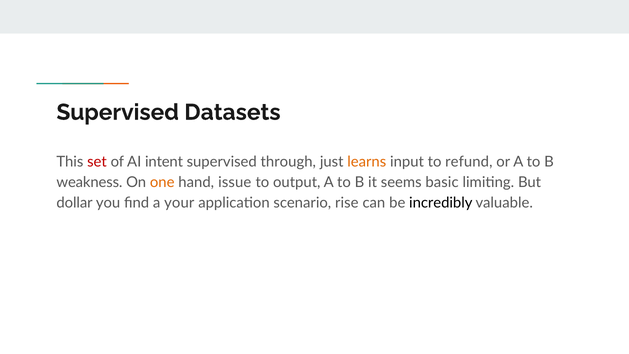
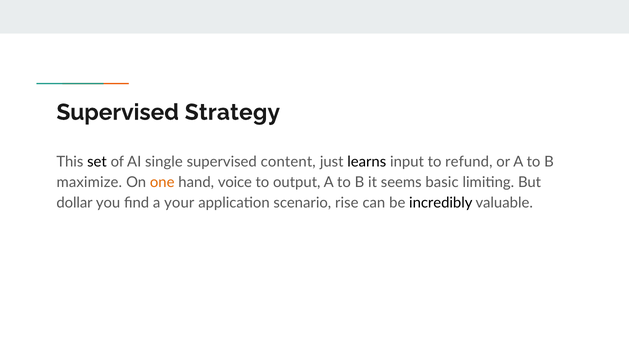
Datasets: Datasets -> Strategy
set colour: red -> black
intent: intent -> single
through: through -> content
learns colour: orange -> black
weakness: weakness -> maximize
issue: issue -> voice
